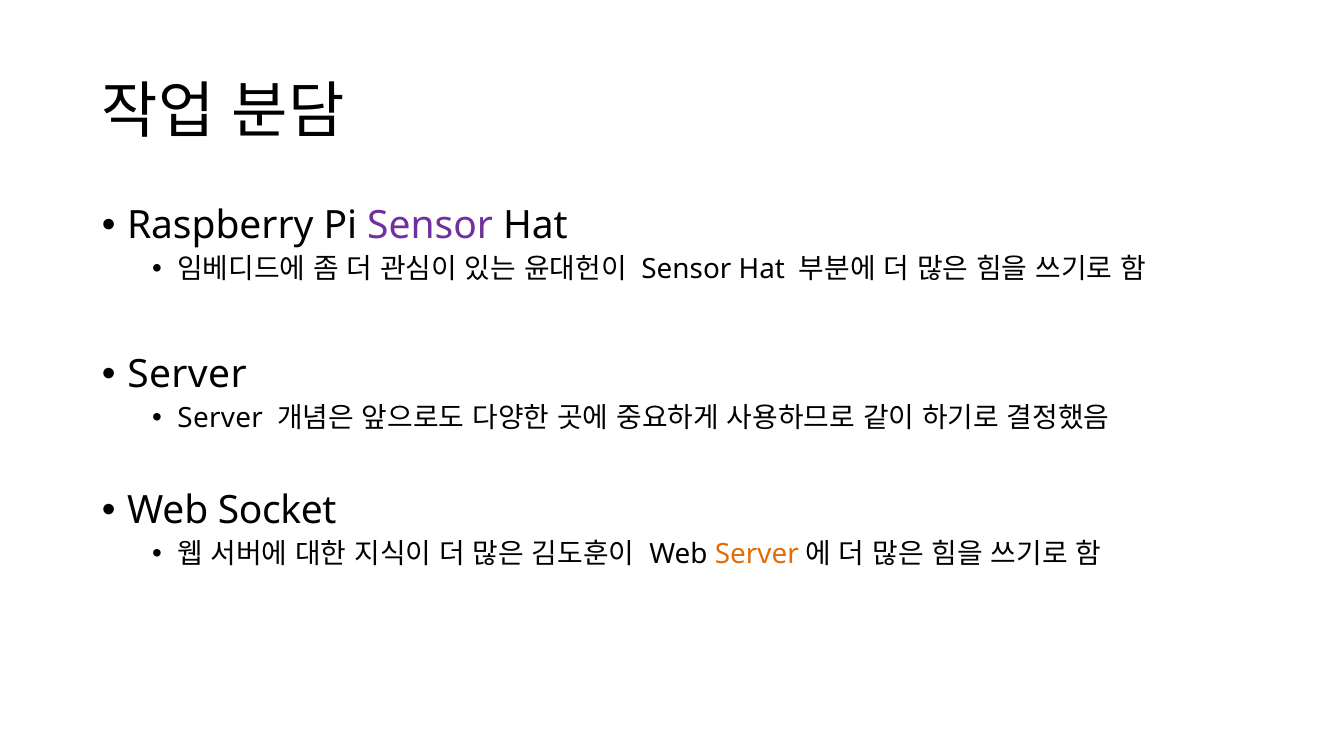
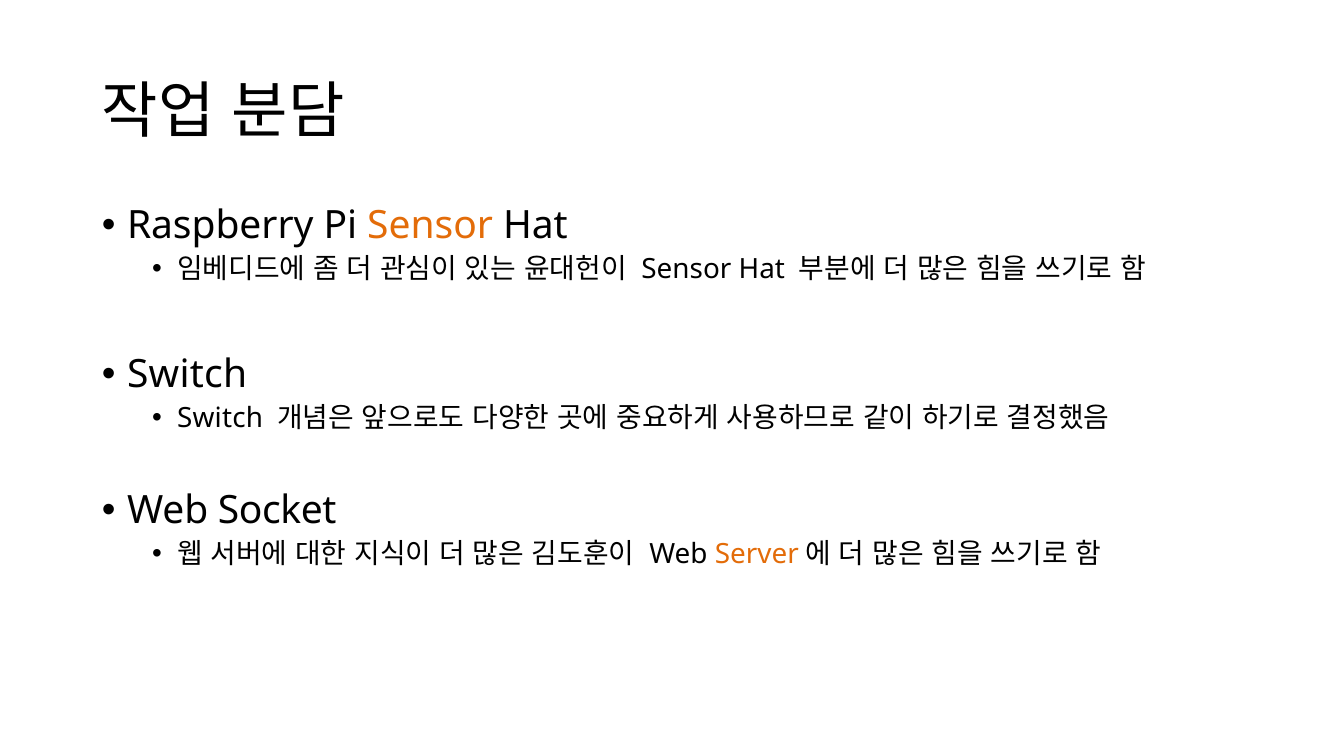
Sensor at (430, 226) colour: purple -> orange
Server at (187, 375): Server -> Switch
Server at (220, 418): Server -> Switch
